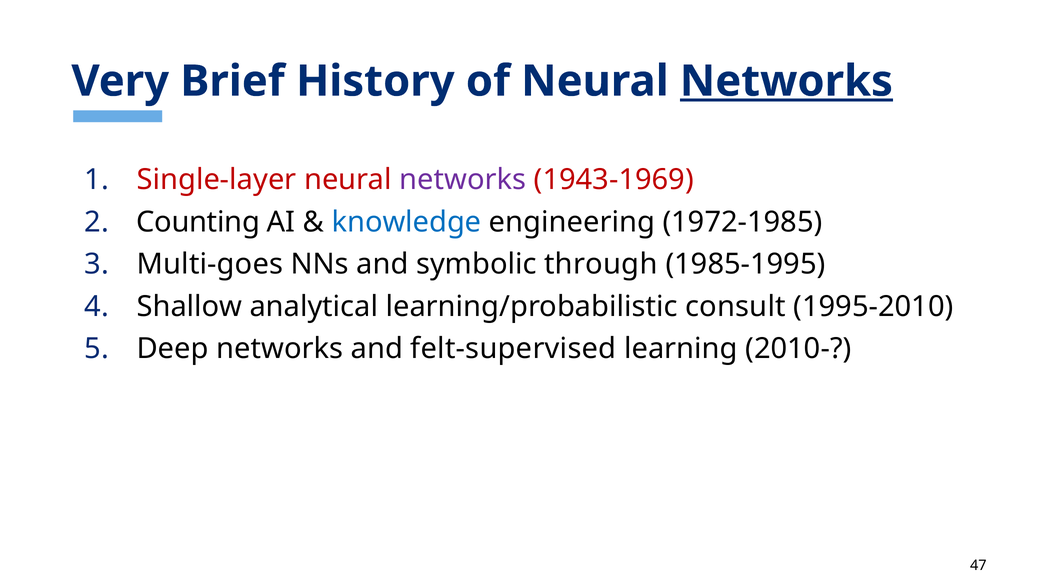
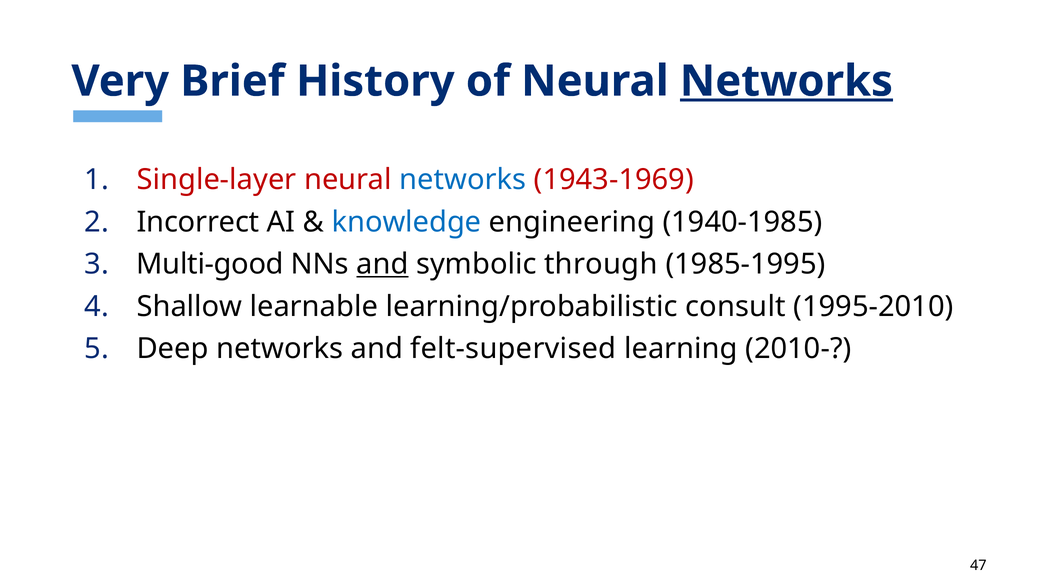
networks at (463, 180) colour: purple -> blue
Counting: Counting -> Incorrect
1972-1985: 1972-1985 -> 1940-1985
Multi-goes: Multi-goes -> Multi-good
and at (382, 264) underline: none -> present
analytical: analytical -> learnable
